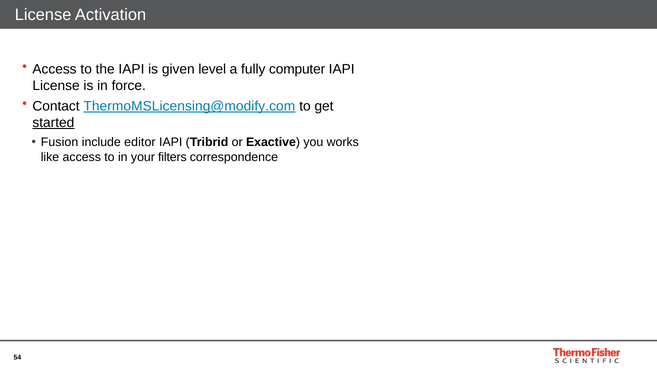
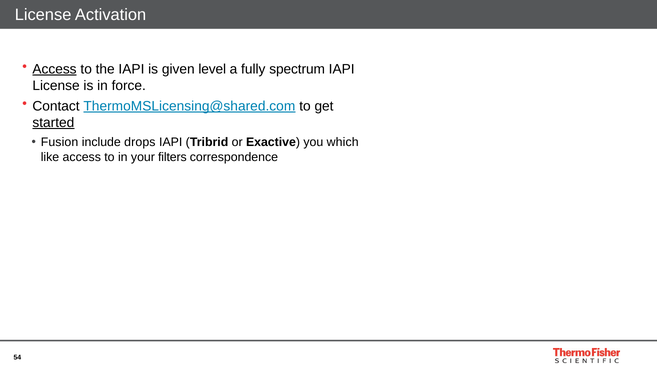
Access at (55, 69) underline: none -> present
computer: computer -> spectrum
ThermoMSLicensing@modify.com: ThermoMSLicensing@modify.com -> ThermoMSLicensing@shared.com
editor: editor -> drops
works: works -> which
